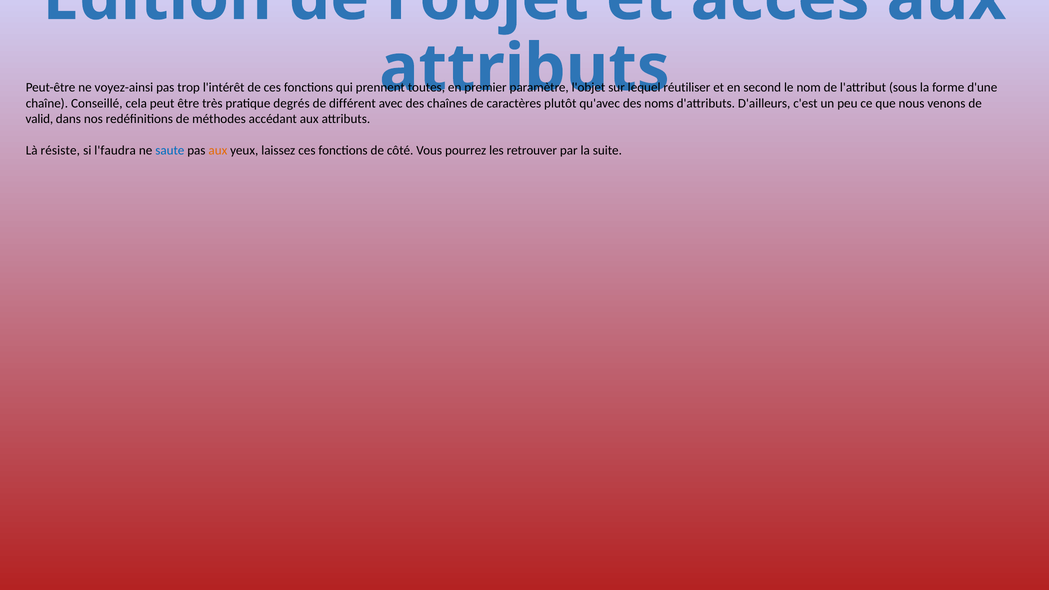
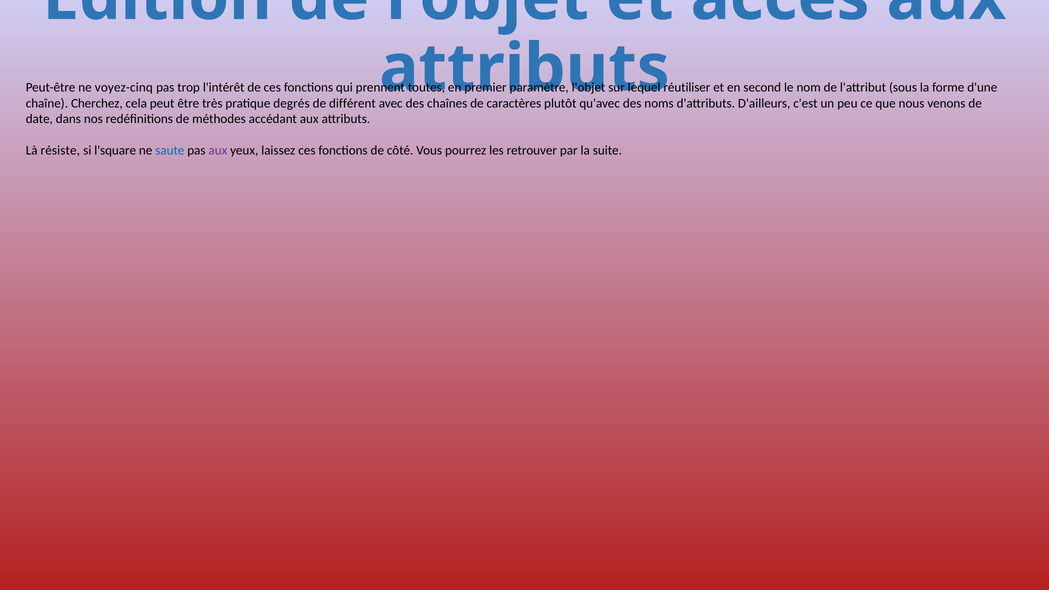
voyez-ainsi: voyez-ainsi -> voyez-cinq
Conseillé: Conseillé -> Cherchez
valid: valid -> date
l'faudra: l'faudra -> l'square
aux at (218, 151) colour: orange -> purple
